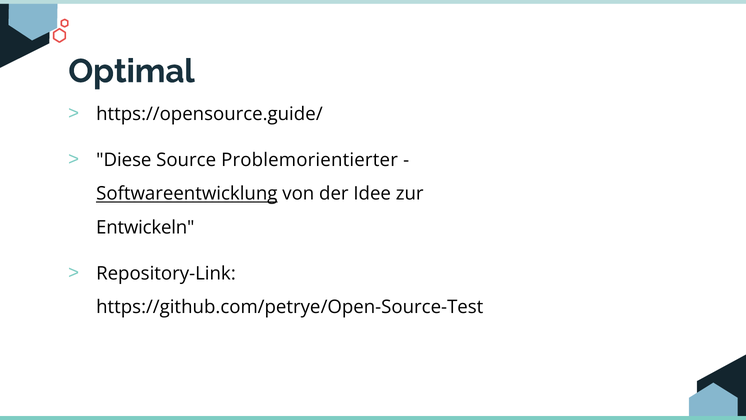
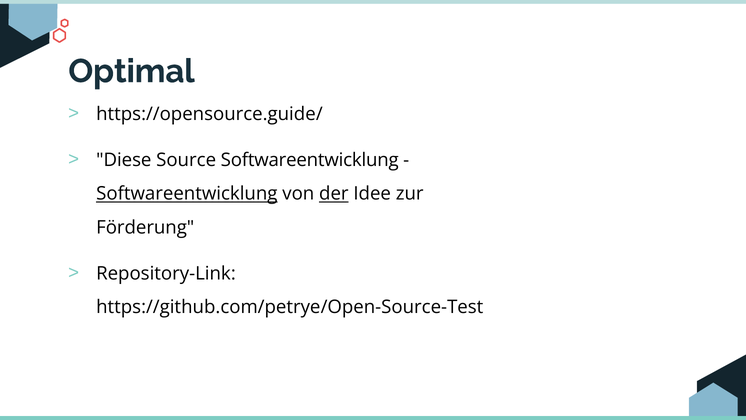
Source Problemorientierter: Problemorientierter -> Softwareentwicklung
der underline: none -> present
Entwickeln: Entwickeln -> Förderung
